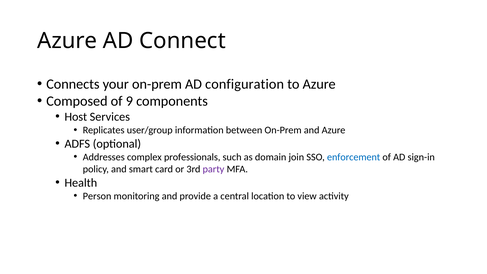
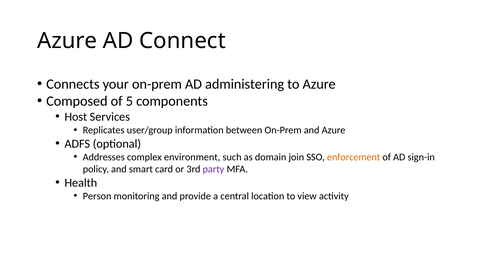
configuration: configuration -> administering
9: 9 -> 5
professionals: professionals -> environment
enforcement colour: blue -> orange
